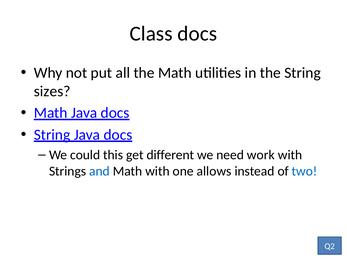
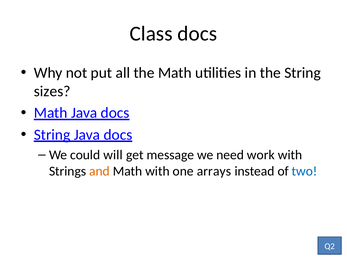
this: this -> will
different: different -> message
and colour: blue -> orange
allows: allows -> arrays
